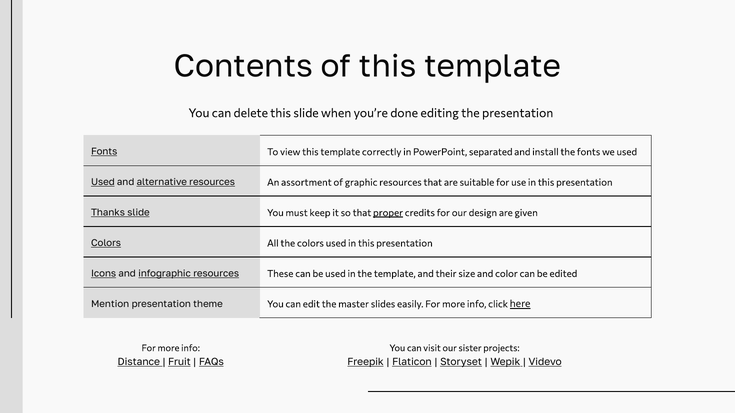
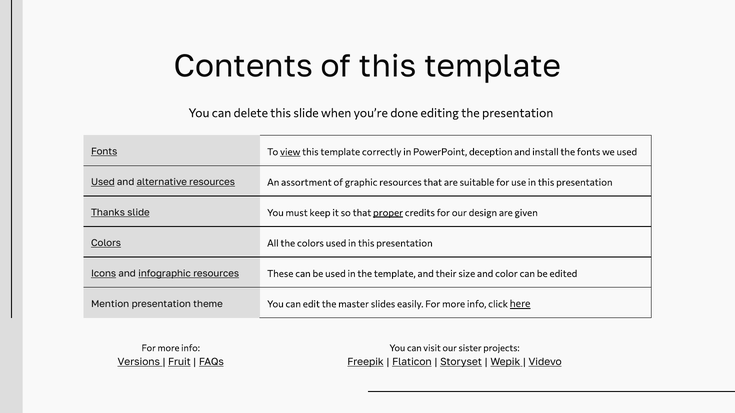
view underline: none -> present
separated: separated -> deception
Distance: Distance -> Versions
